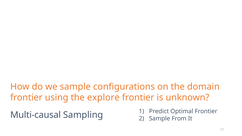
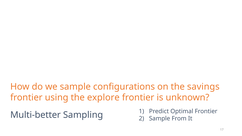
domain: domain -> savings
Multi-causal: Multi-causal -> Multi-better
